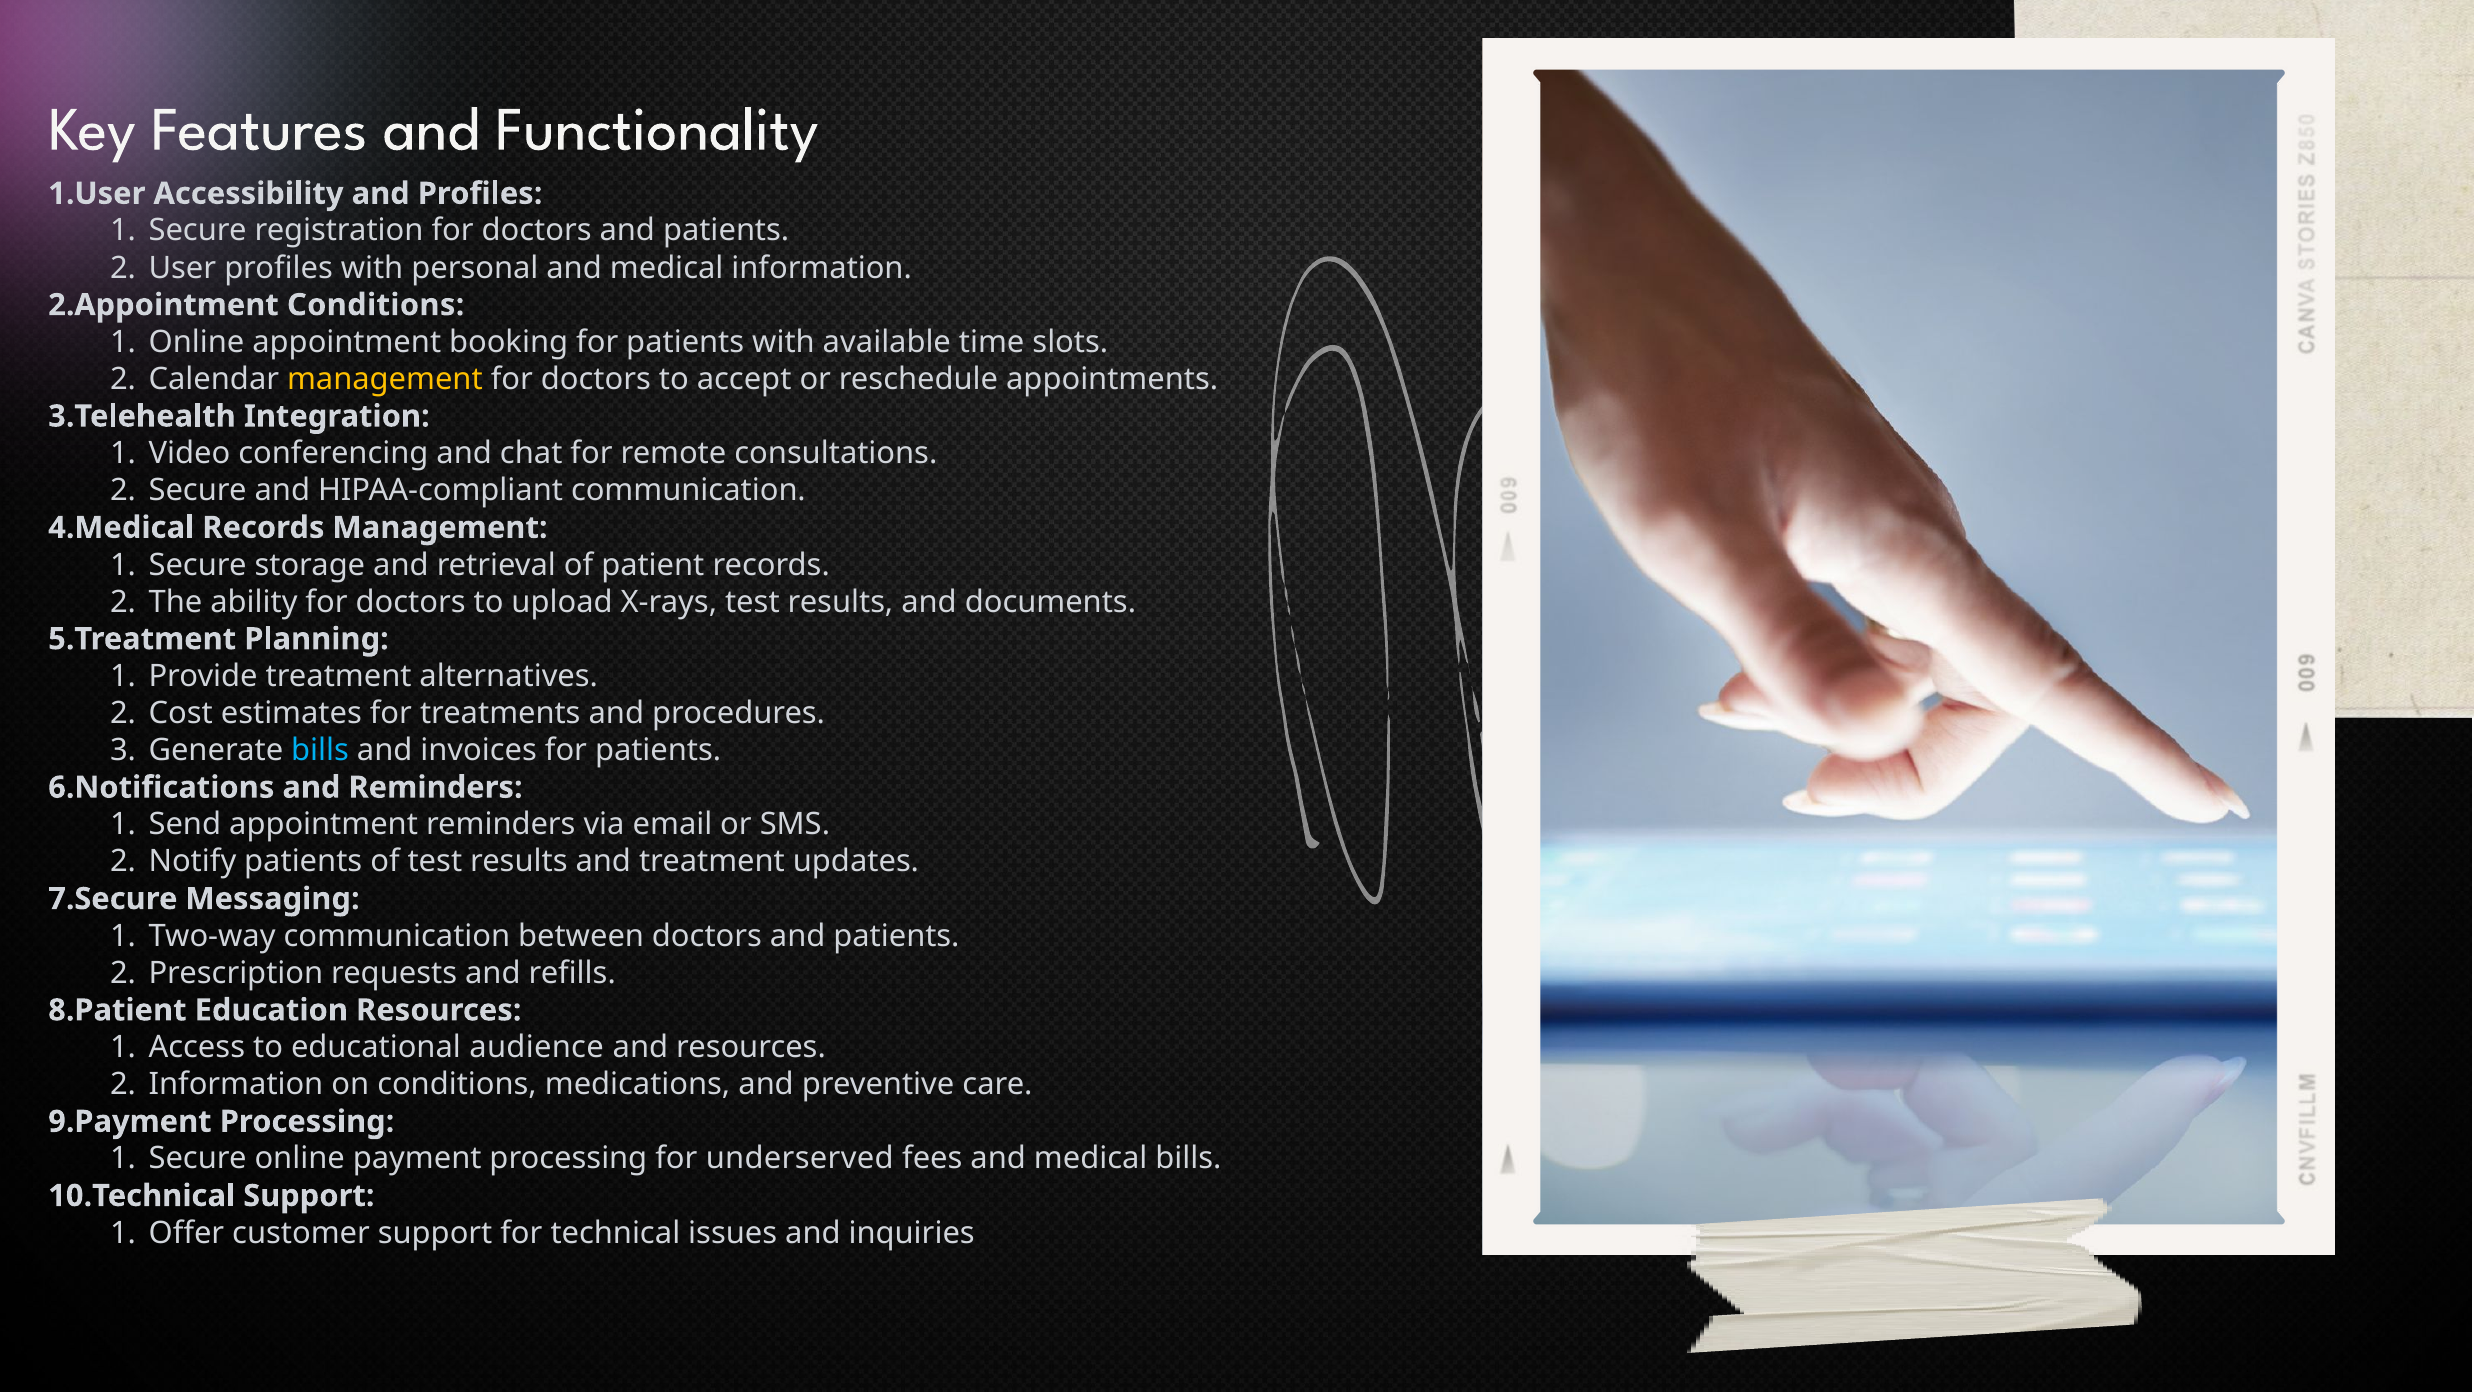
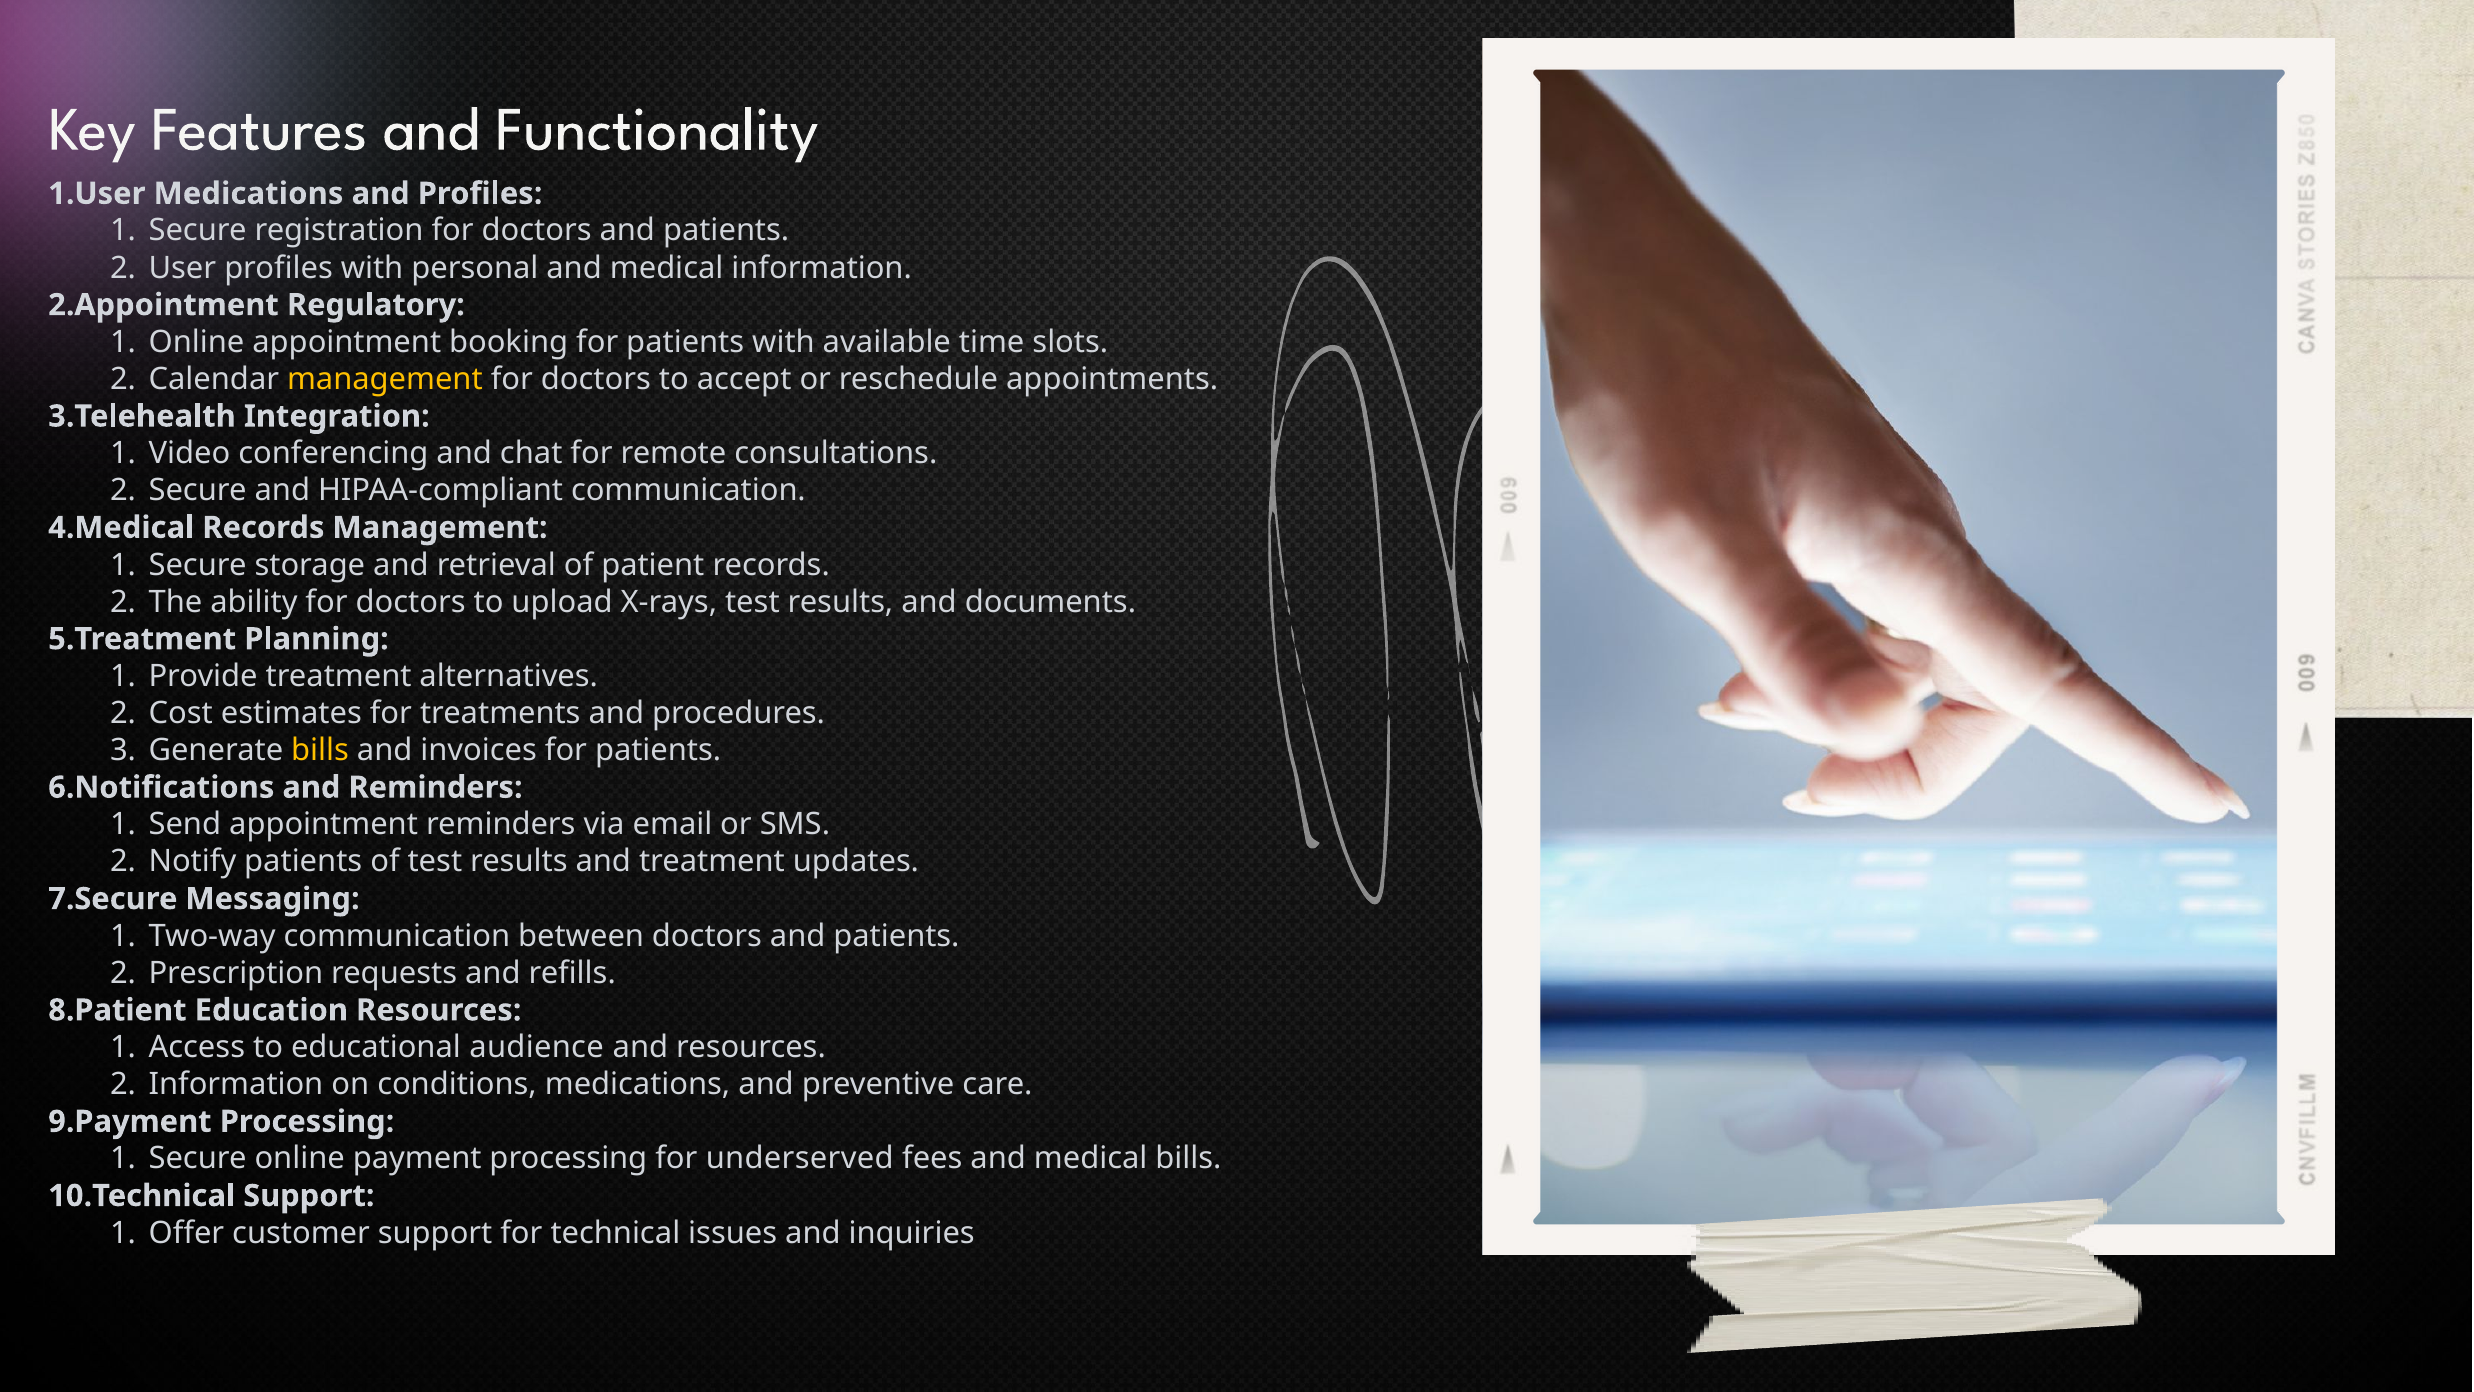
Accessibility at (249, 194): Accessibility -> Medications
Conditions at (376, 305): Conditions -> Regulatory
bills at (320, 750) colour: light blue -> yellow
